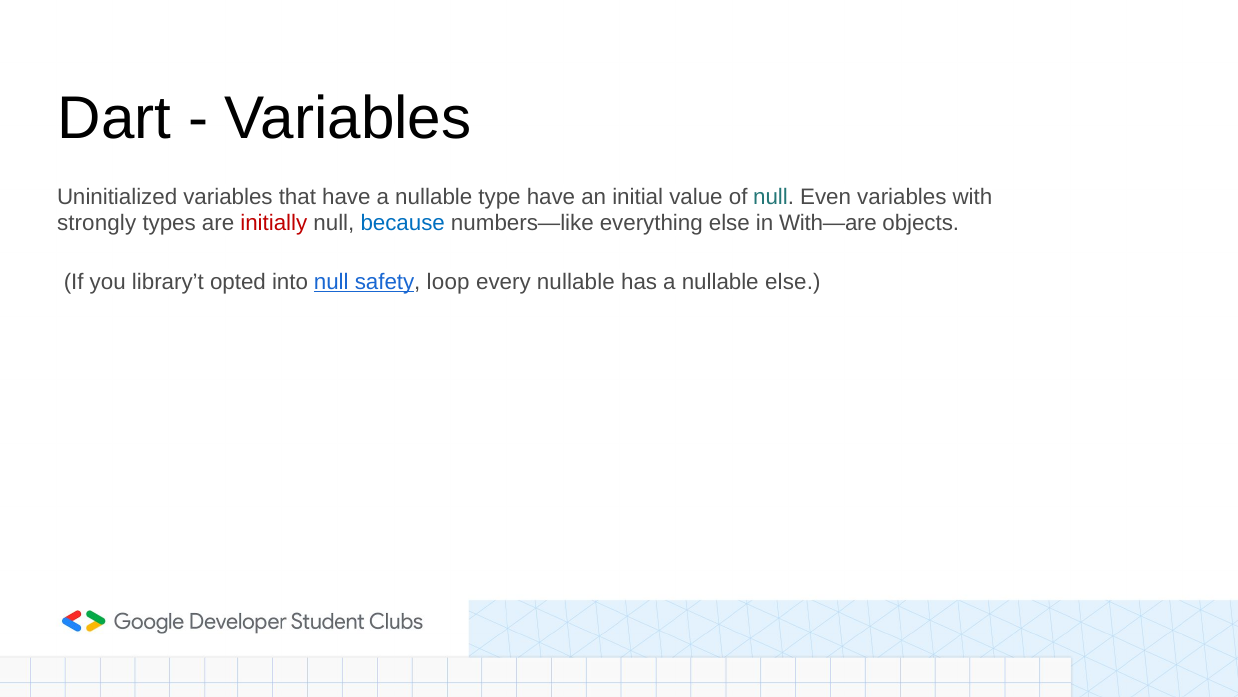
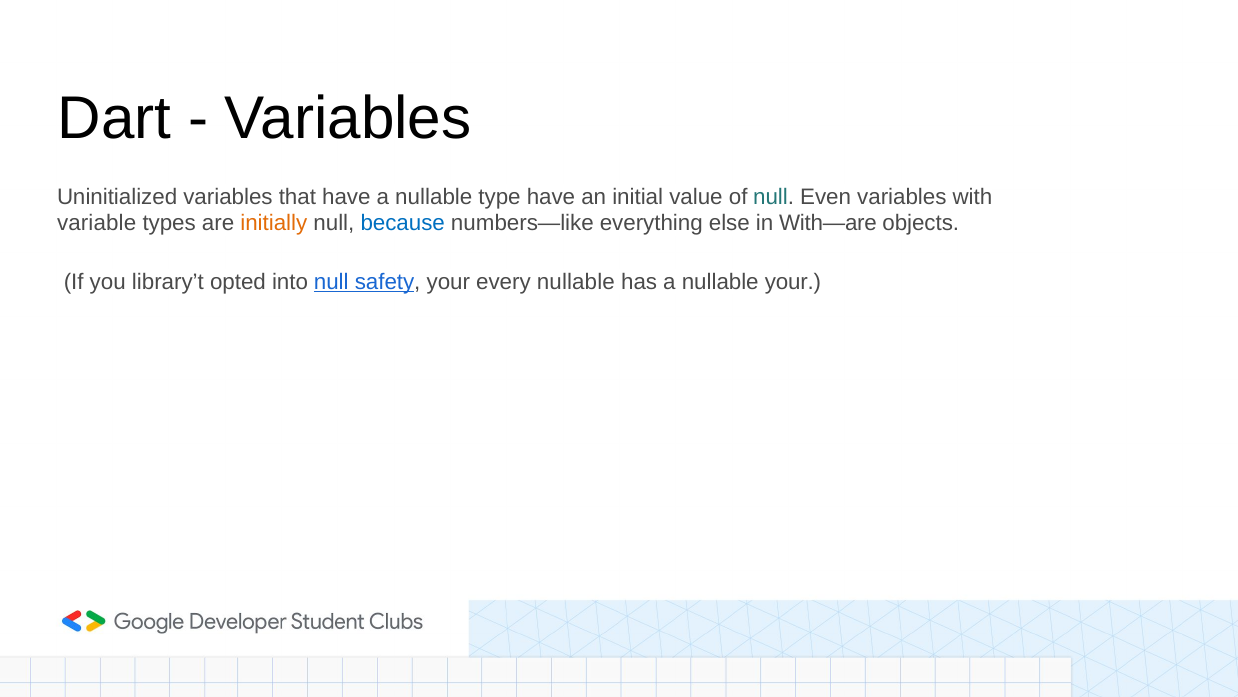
strongly: strongly -> variable
initially colour: red -> orange
safety loop: loop -> your
nullable else: else -> your
